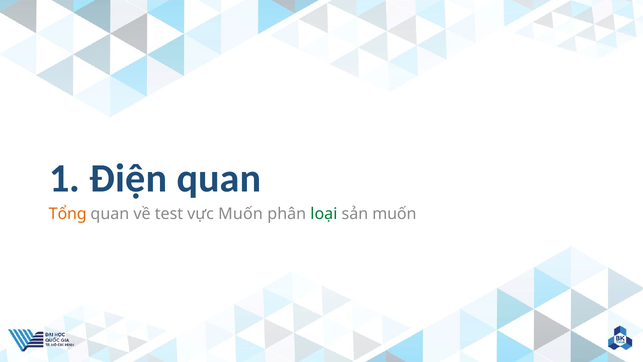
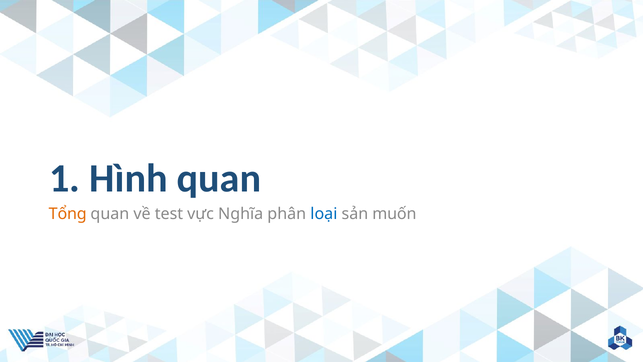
Điện: Điện -> Hình
vực Muốn: Muốn -> Nghĩa
loại colour: green -> blue
